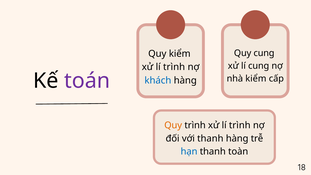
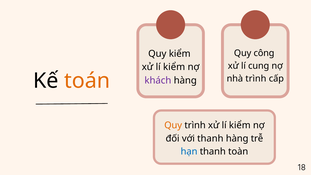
Quy cung: cung -> công
trình at (174, 67): trình -> kiểm
toán colour: purple -> orange
nhà kiểm: kiểm -> trình
khách colour: blue -> purple
trình xử lí trình: trình -> kiểm
